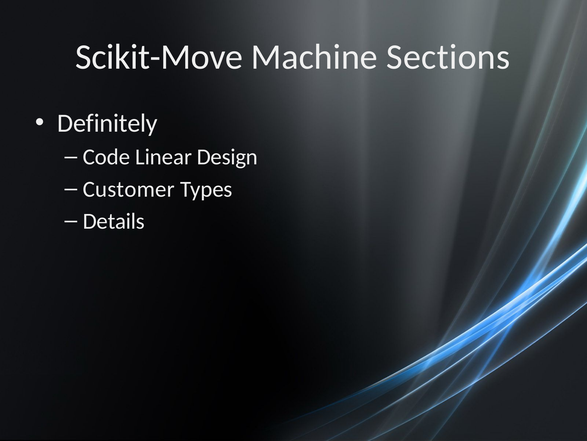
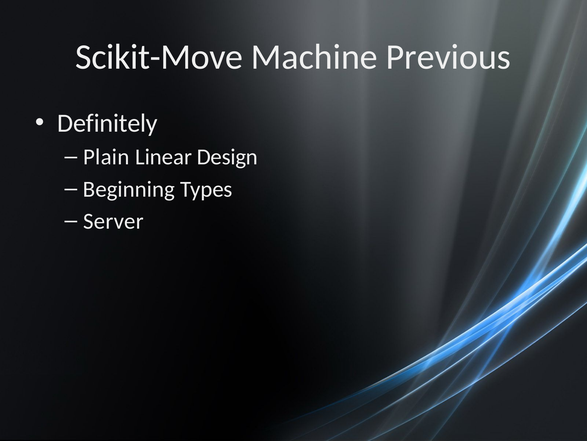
Sections: Sections -> Previous
Code: Code -> Plain
Customer: Customer -> Beginning
Details: Details -> Server
